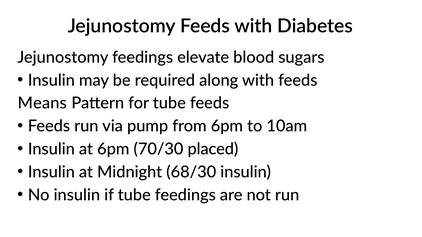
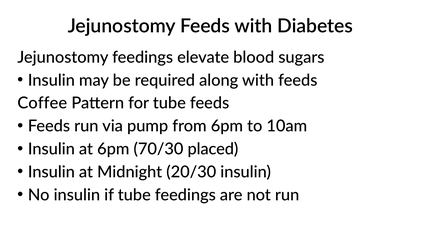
Means: Means -> Coffee
68/30: 68/30 -> 20/30
